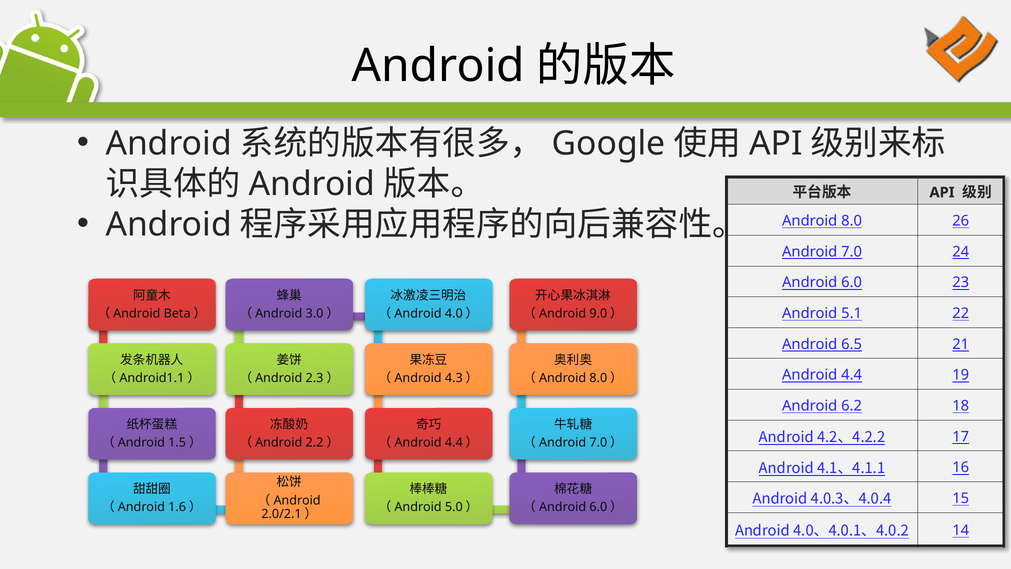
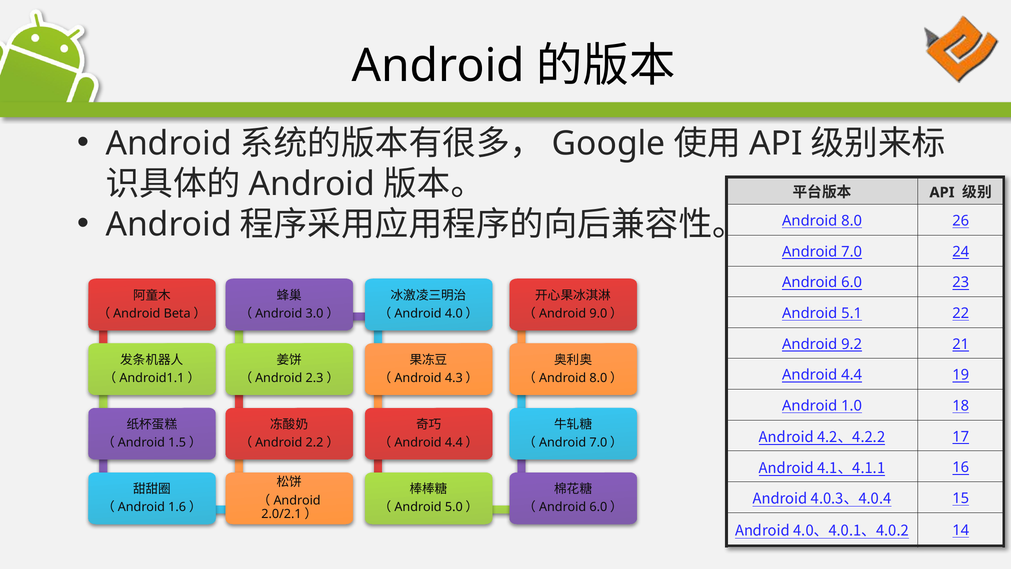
6.5: 6.5 -> 9.2
6.2: 6.2 -> 1.0
